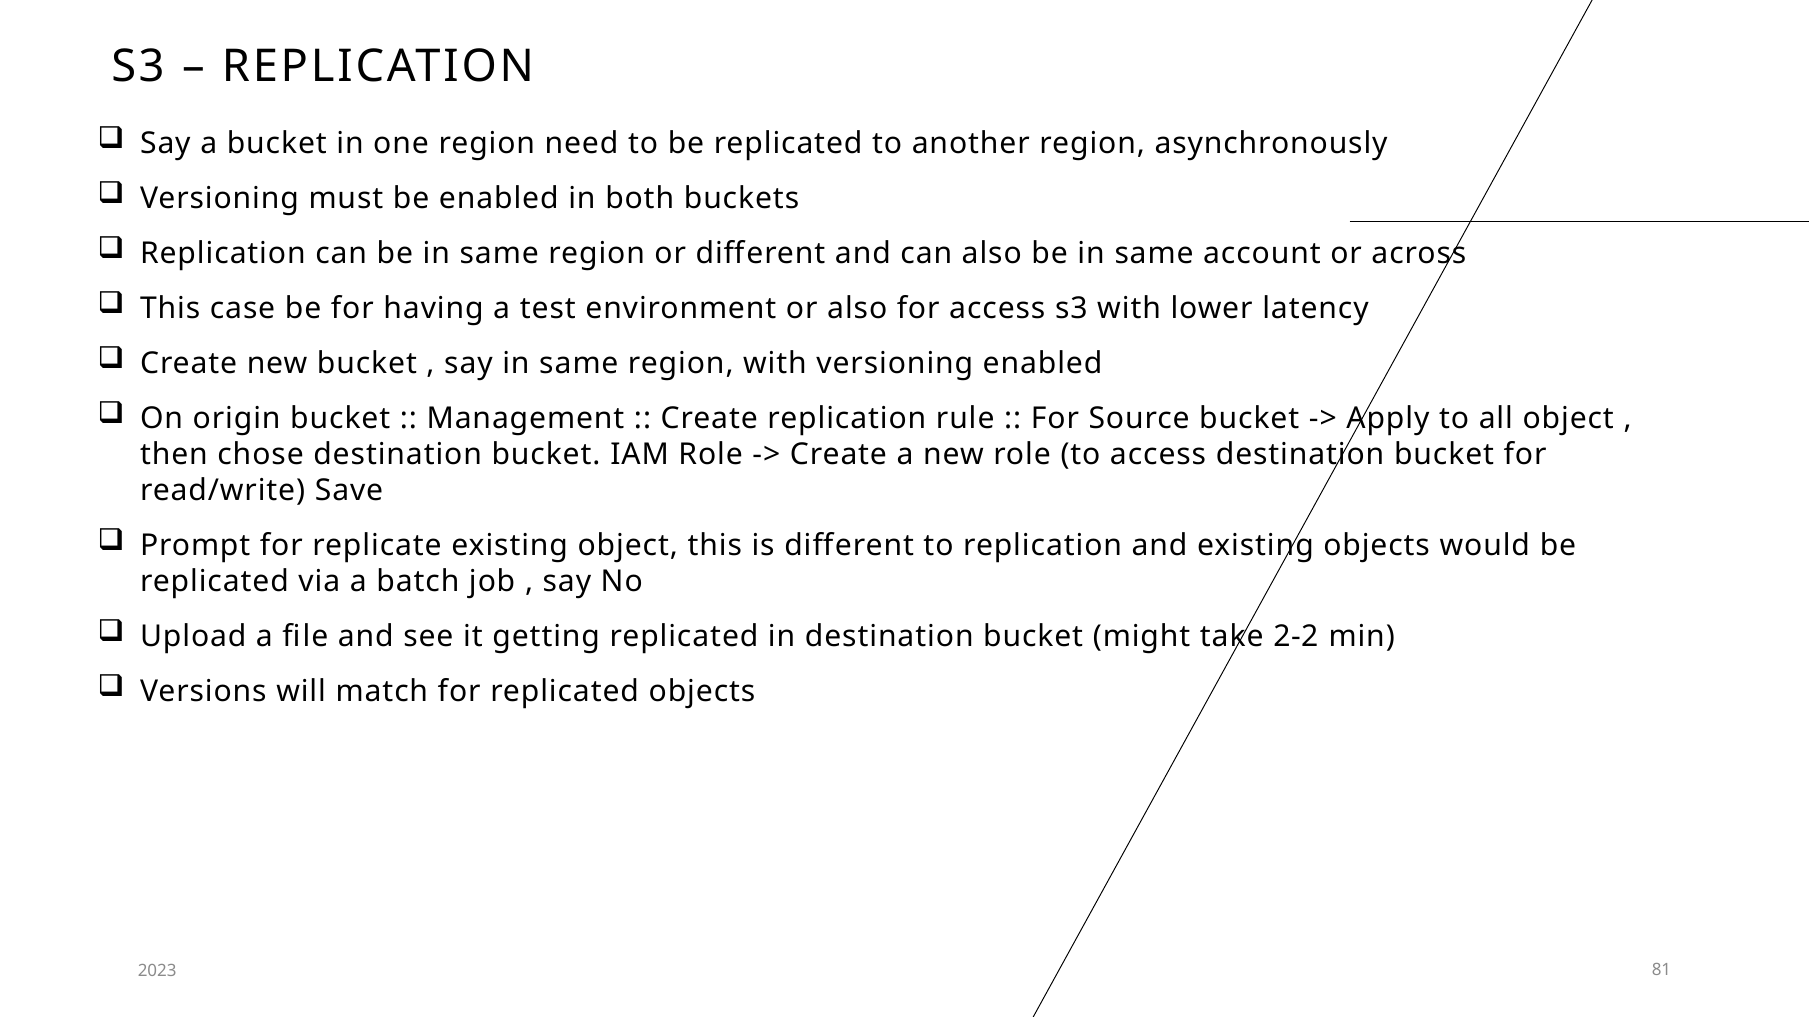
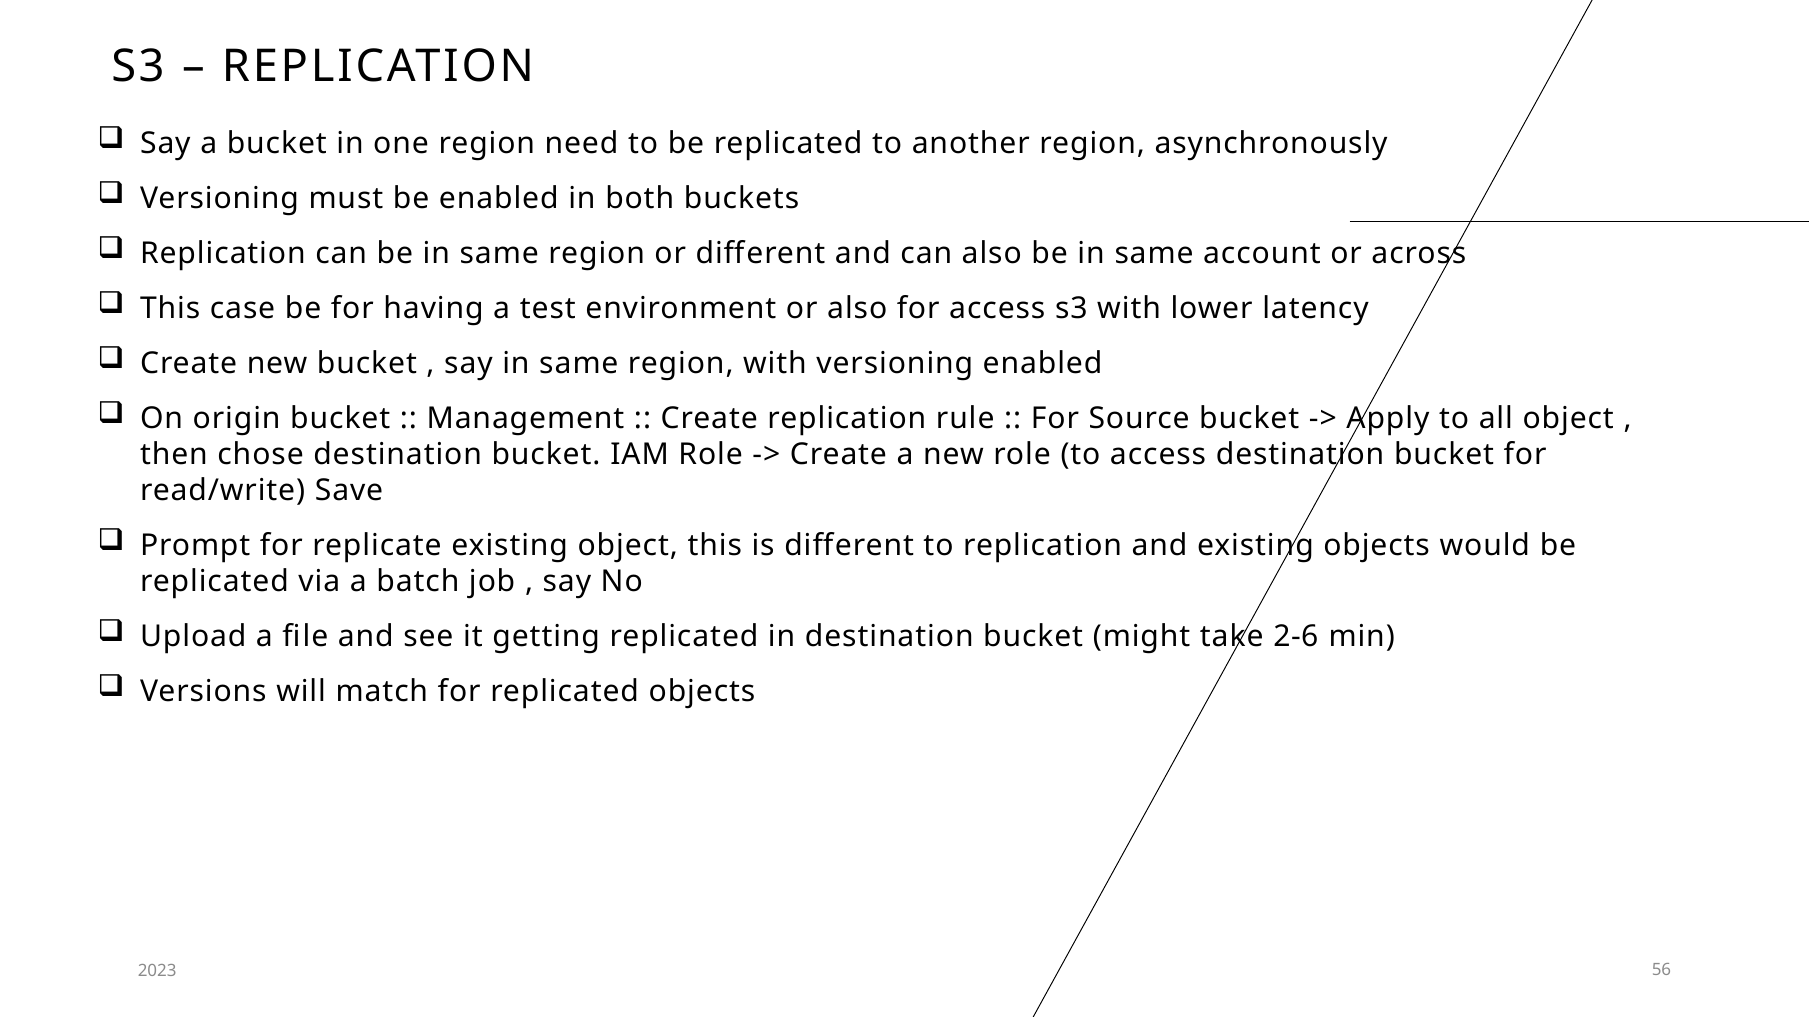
2-2: 2-2 -> 2-6
81: 81 -> 56
